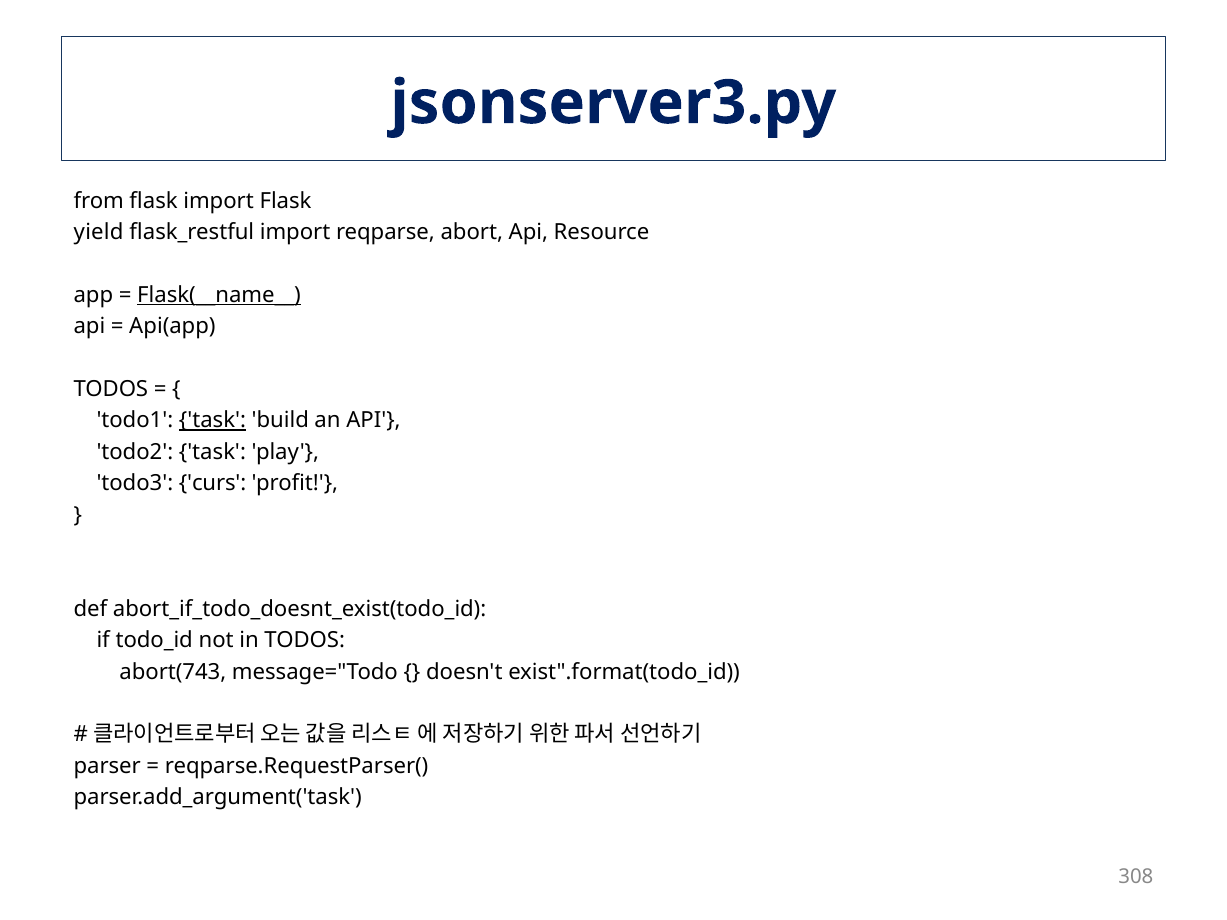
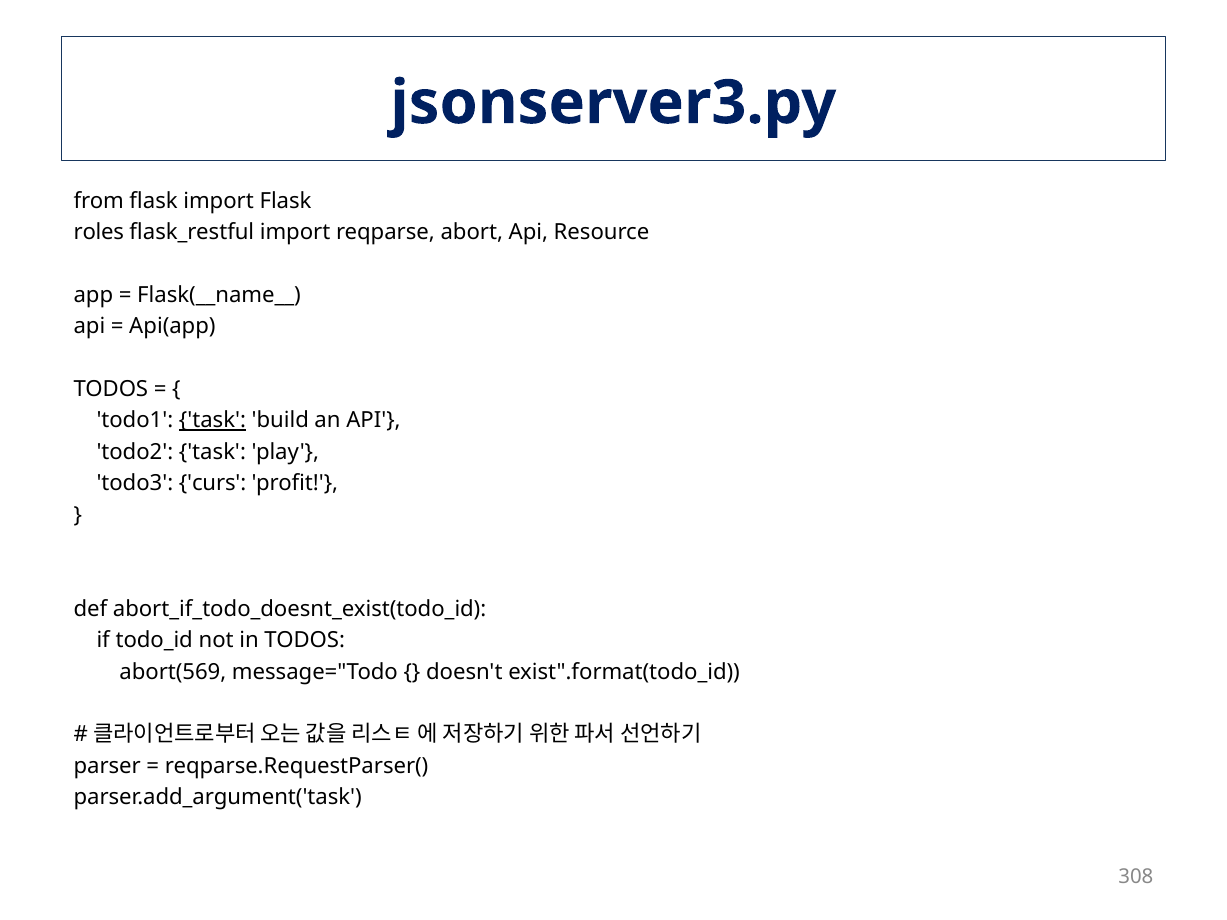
yield: yield -> roles
Flask(__name__ underline: present -> none
abort(743: abort(743 -> abort(569
